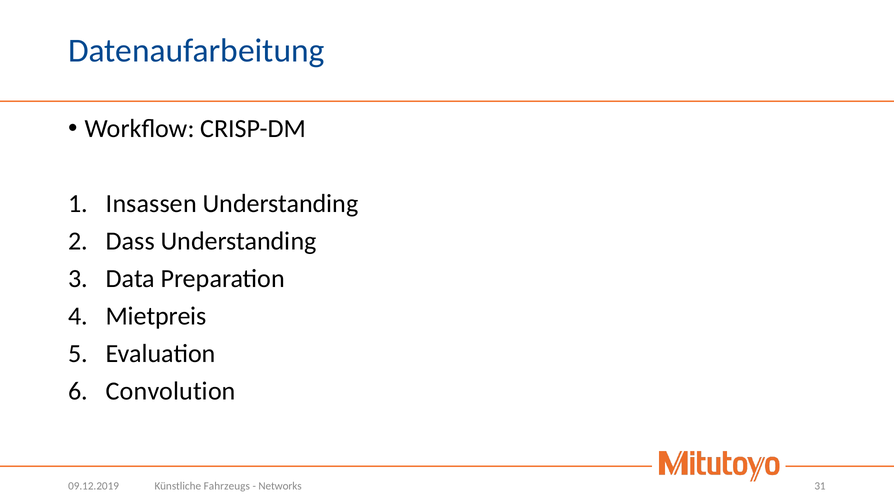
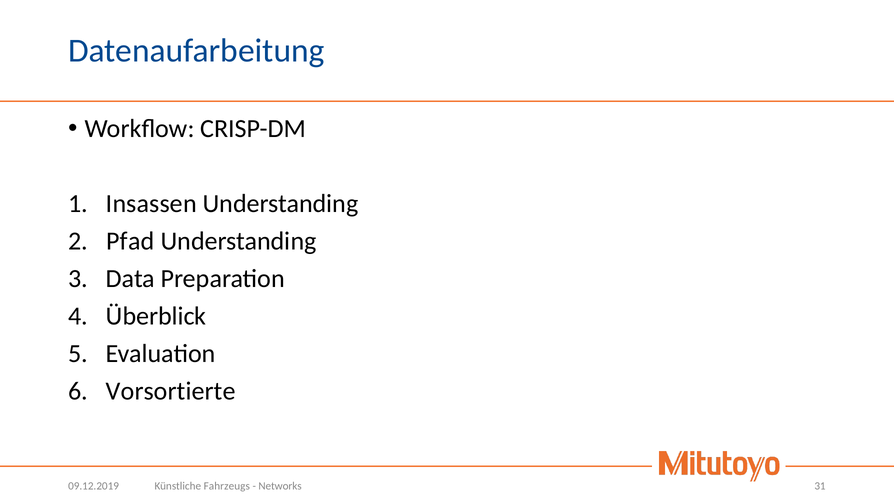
Dass: Dass -> Pfad
Mietpreis: Mietpreis -> Überblick
Convolution: Convolution -> Vorsortierte
